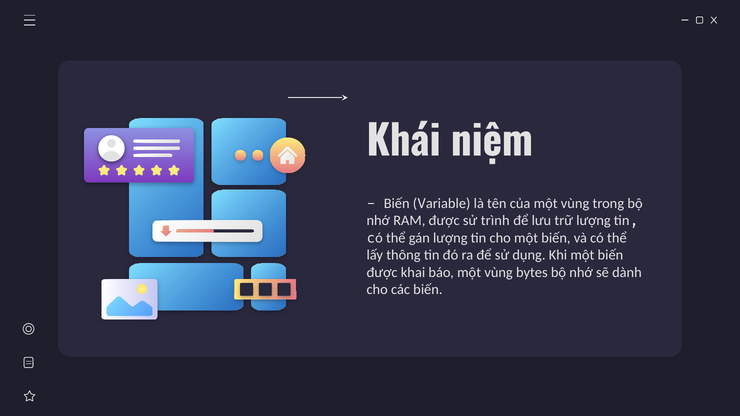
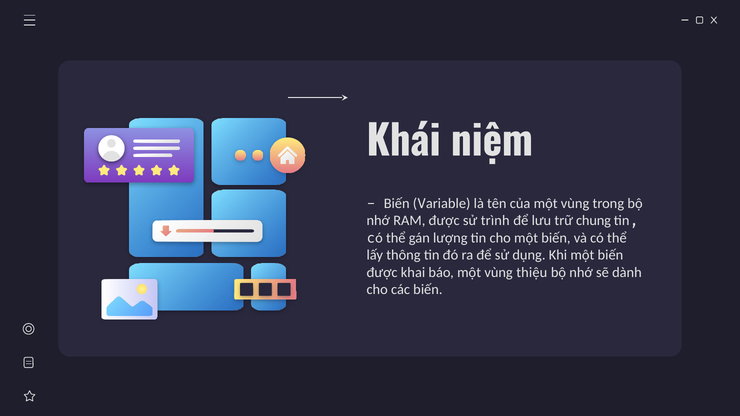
trữ lượng: lượng -> chung
bytes: bytes -> thiệu
